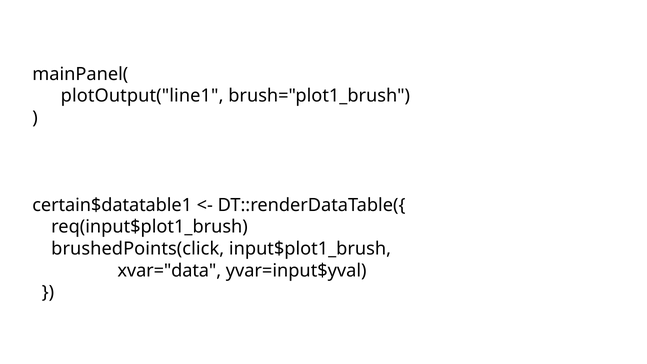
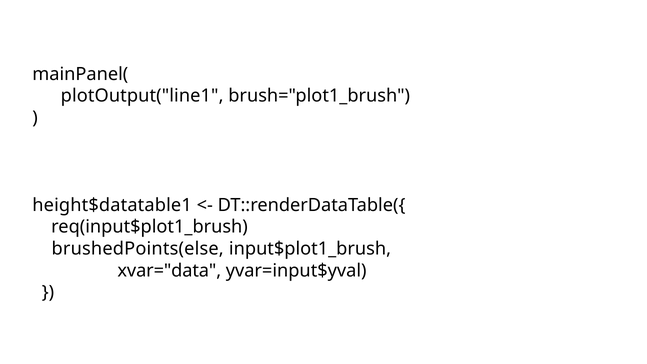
certain$datatable1: certain$datatable1 -> height$datatable1
brushedPoints(click: brushedPoints(click -> brushedPoints(else
